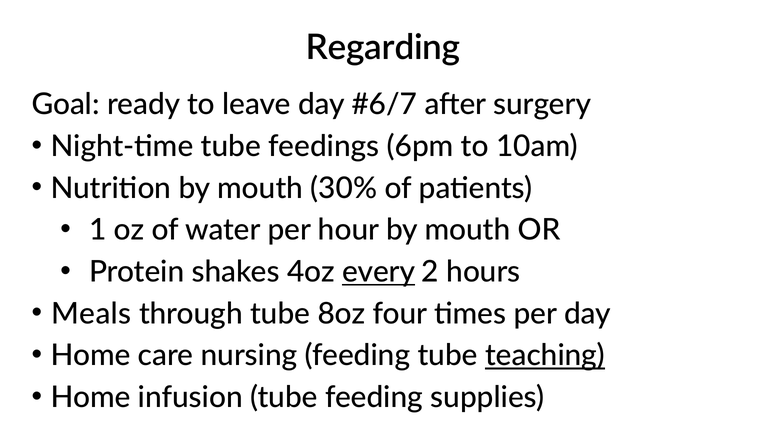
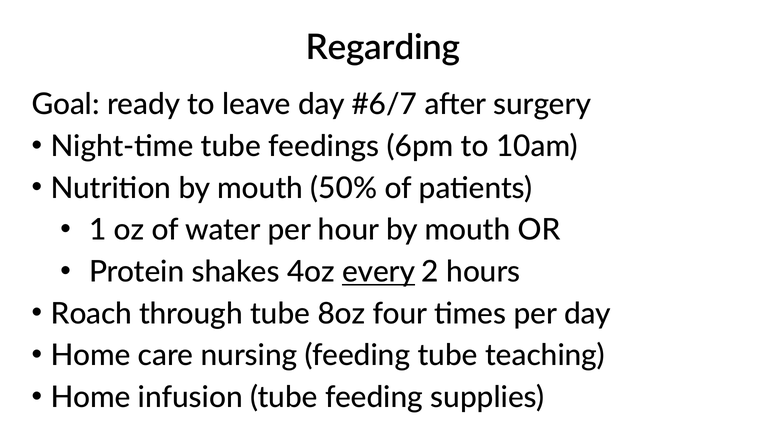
30%: 30% -> 50%
Meals: Meals -> Roach
teaching underline: present -> none
